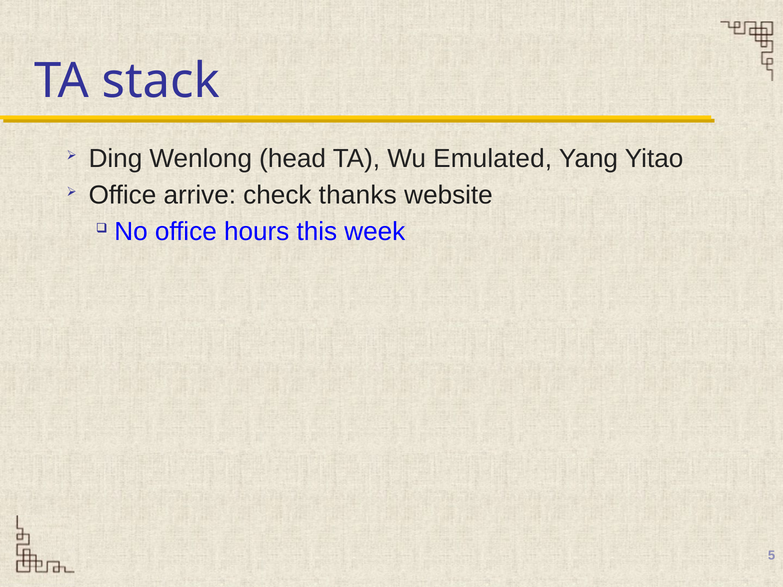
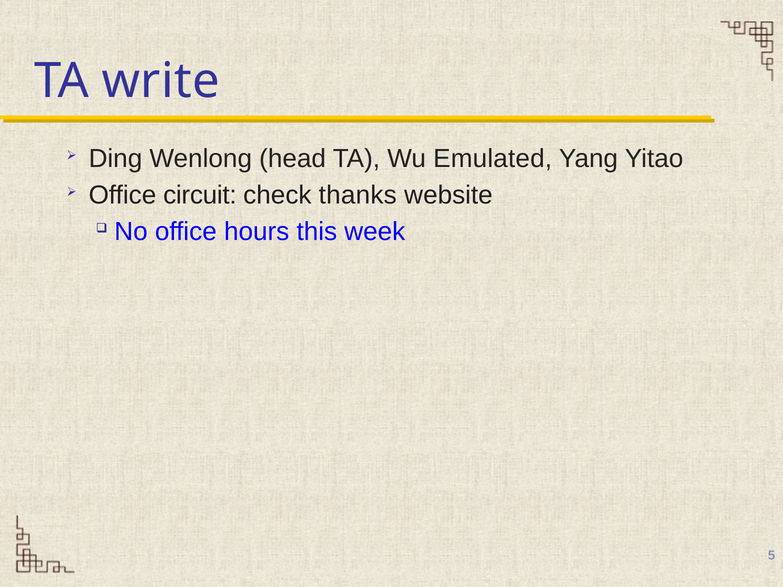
stack: stack -> write
arrive: arrive -> circuit
